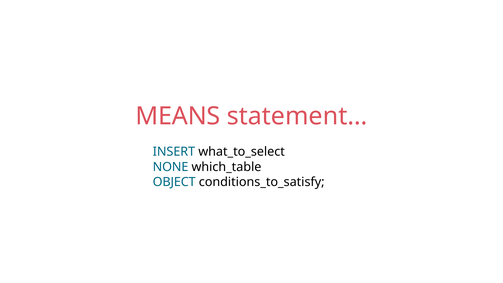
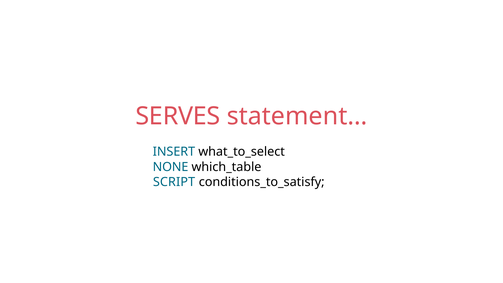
MEANS: MEANS -> SERVES
OBJECT: OBJECT -> SCRIPT
